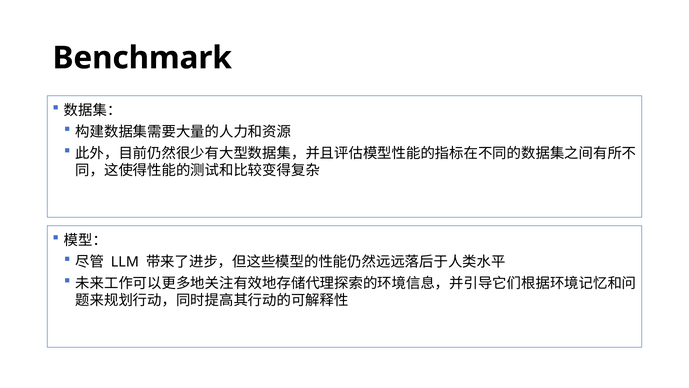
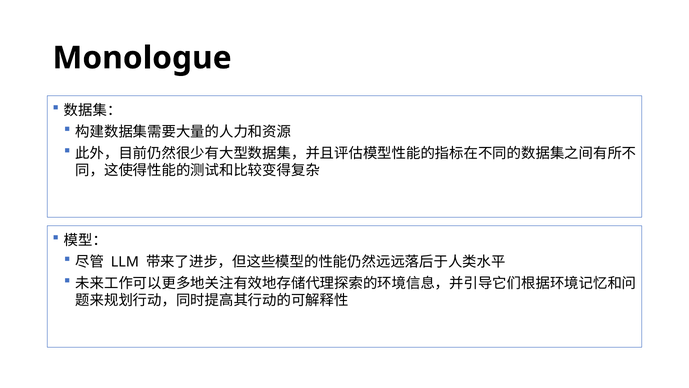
Benchmark: Benchmark -> Monologue
